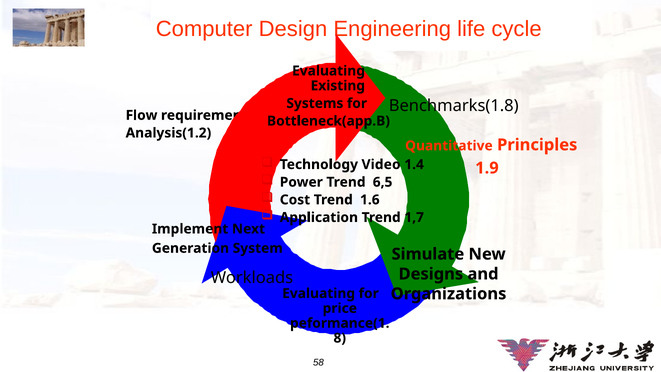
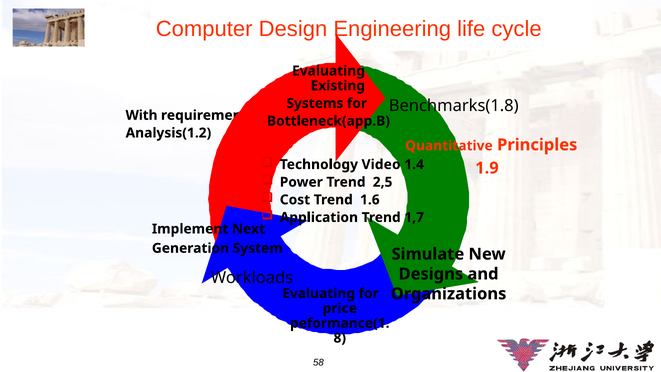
Flow: Flow -> With
6,5: 6,5 -> 2,5
